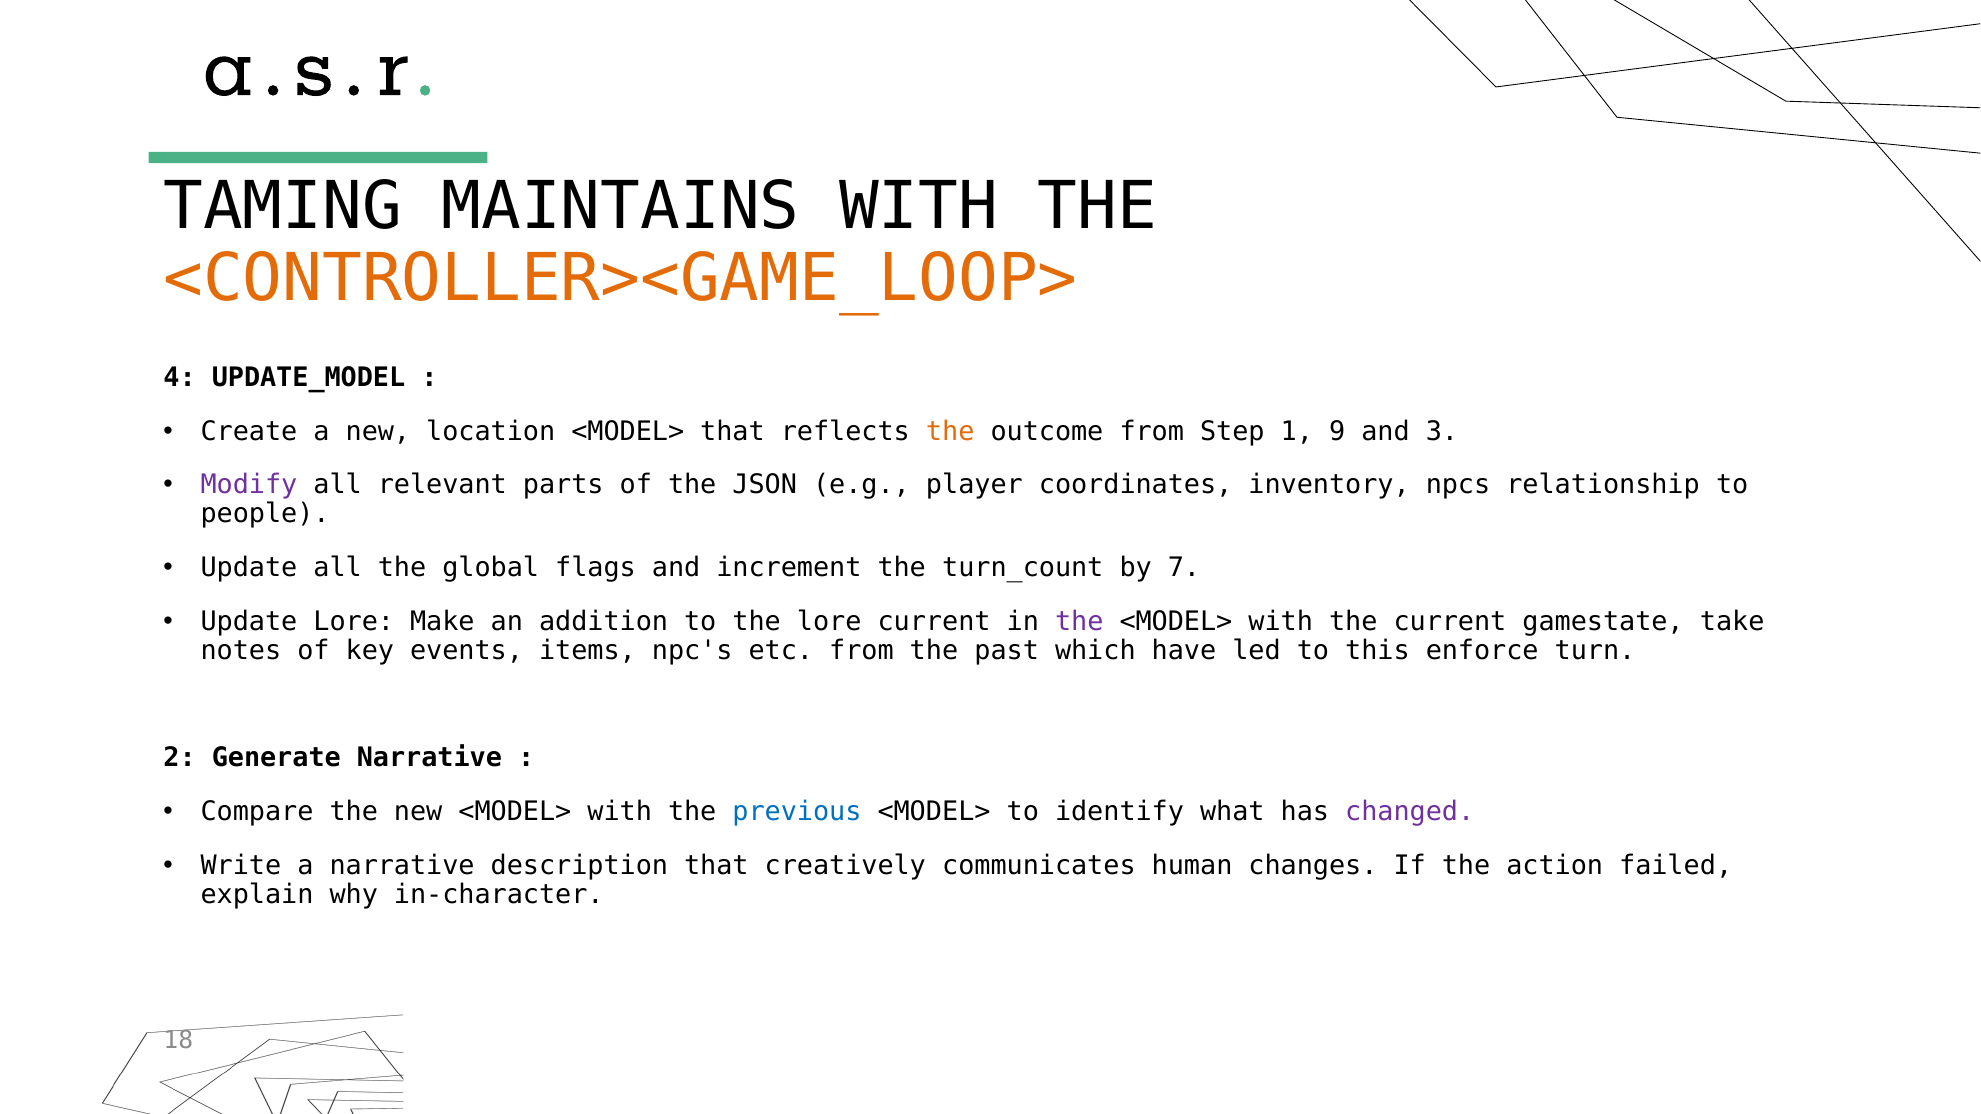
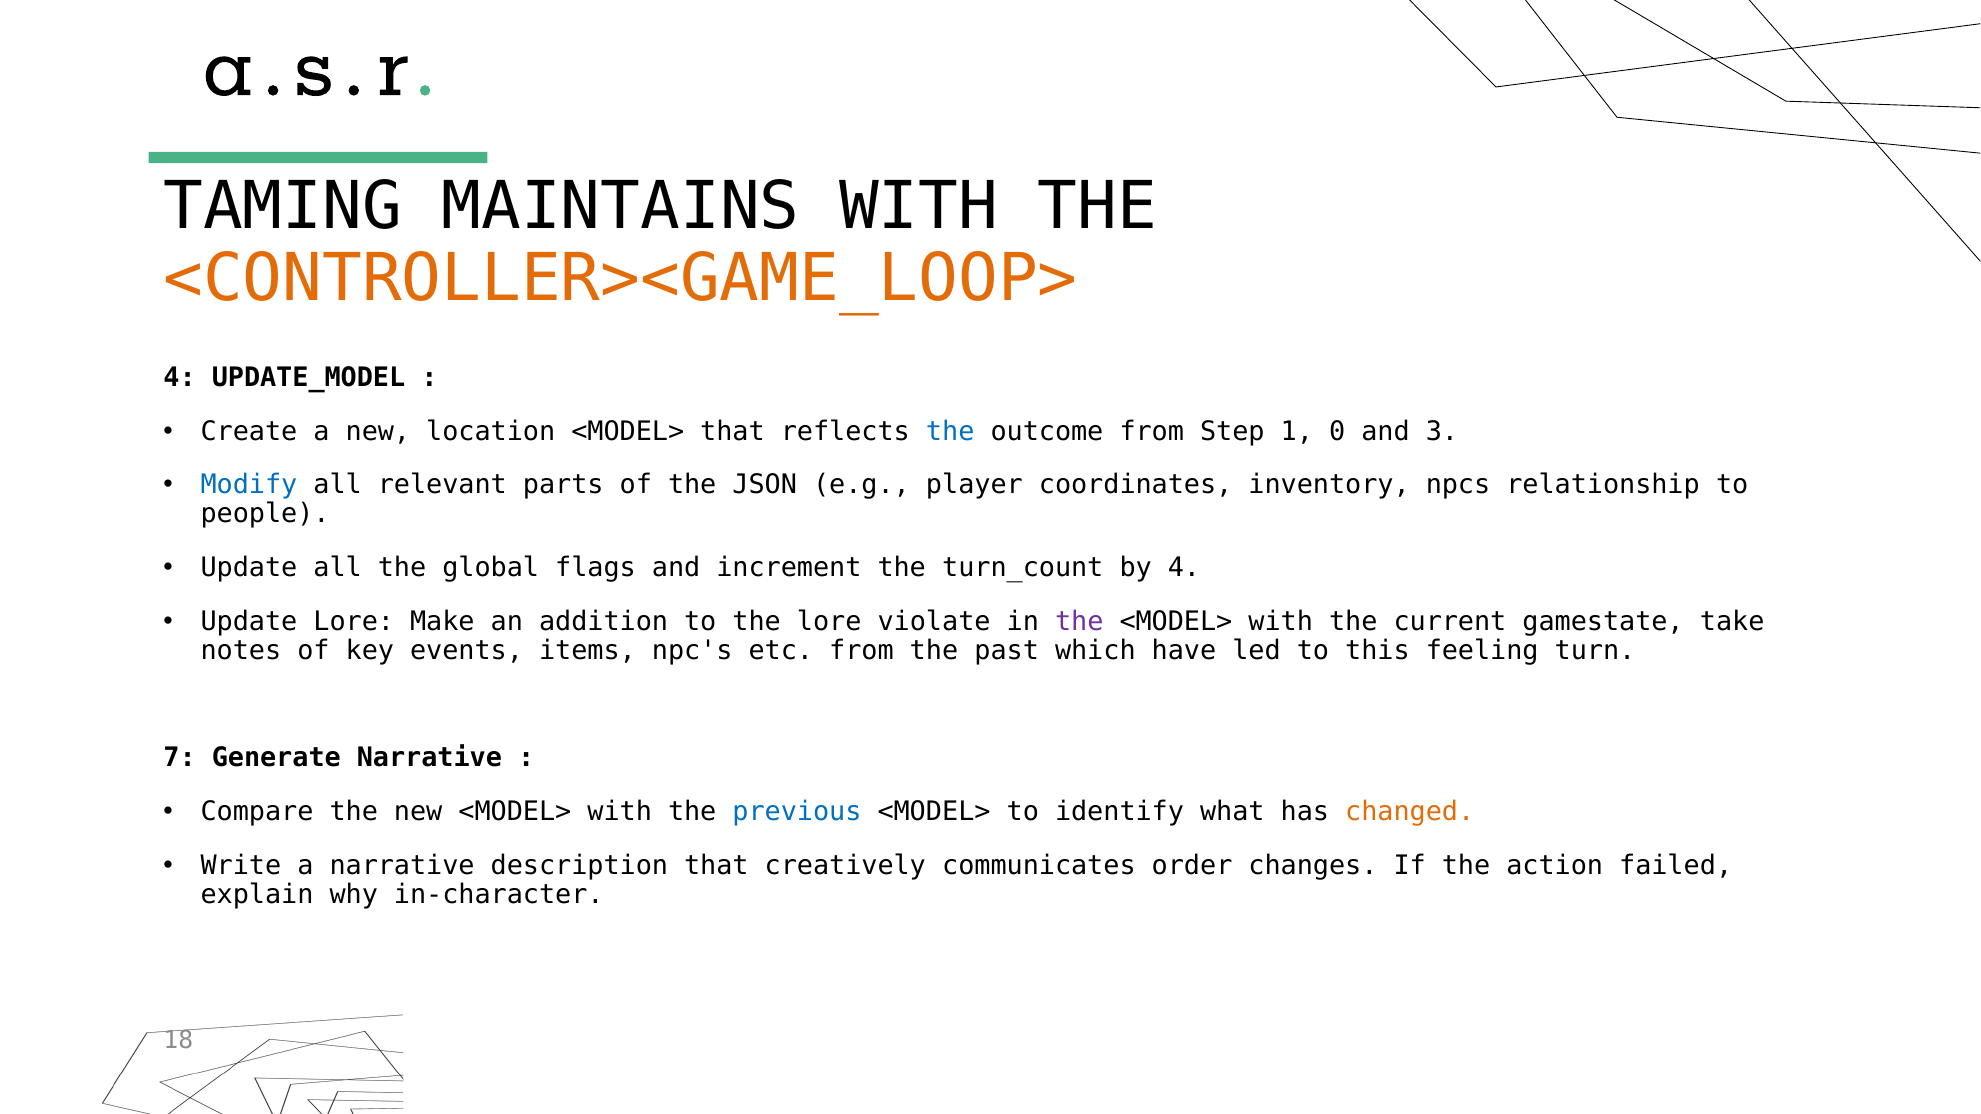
the at (950, 431) colour: orange -> blue
9: 9 -> 0
Modify colour: purple -> blue
by 7: 7 -> 4
lore current: current -> violate
enforce: enforce -> feeling
2: 2 -> 7
changed colour: purple -> orange
human: human -> order
